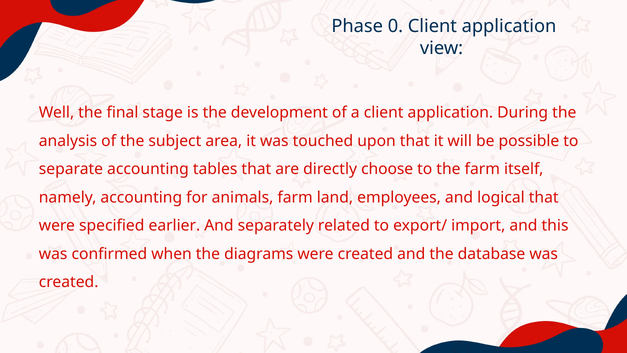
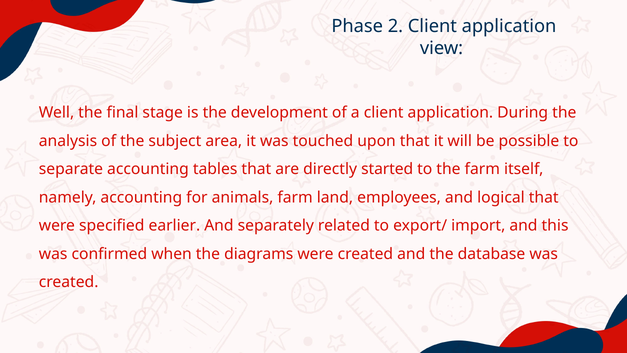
0: 0 -> 2
choose: choose -> started
